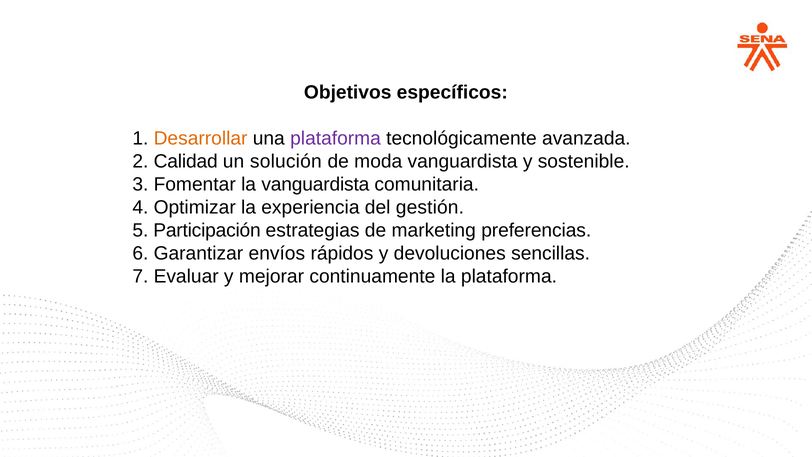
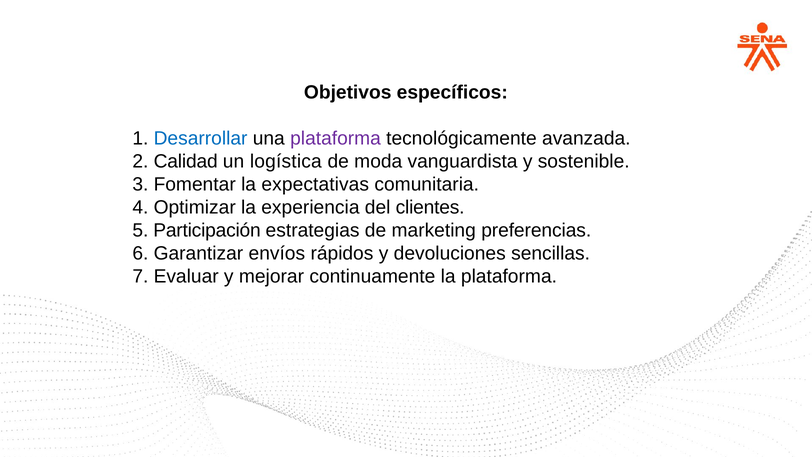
Desarrollar colour: orange -> blue
solución: solución -> logística
la vanguardista: vanguardista -> expectativas
gestión: gestión -> clientes
